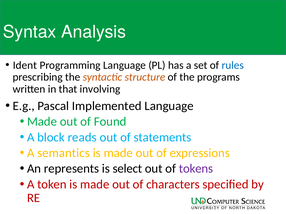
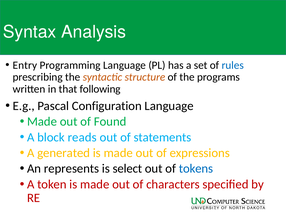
Ident: Ident -> Entry
involving: involving -> following
Implemented: Implemented -> Configuration
semantics: semantics -> generated
tokens colour: purple -> blue
